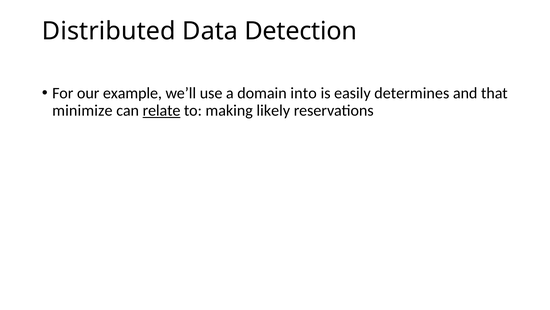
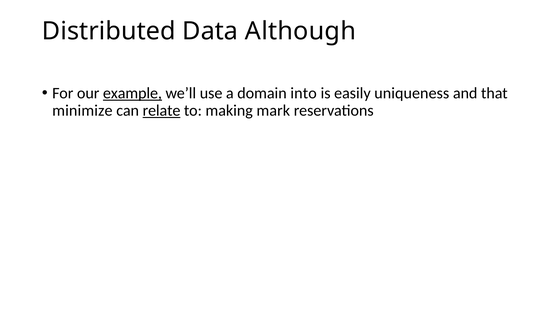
Detection: Detection -> Although
example underline: none -> present
determines: determines -> uniqueness
likely: likely -> mark
